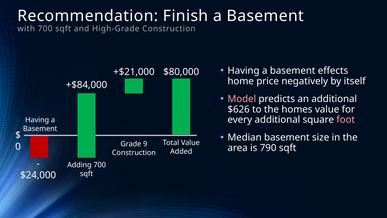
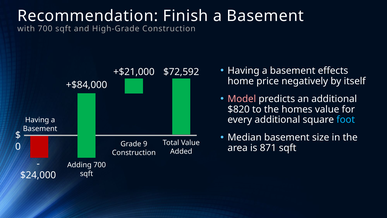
$80,000: $80,000 -> $72,592
$626: $626 -> $820
foot colour: pink -> light blue
790: 790 -> 871
